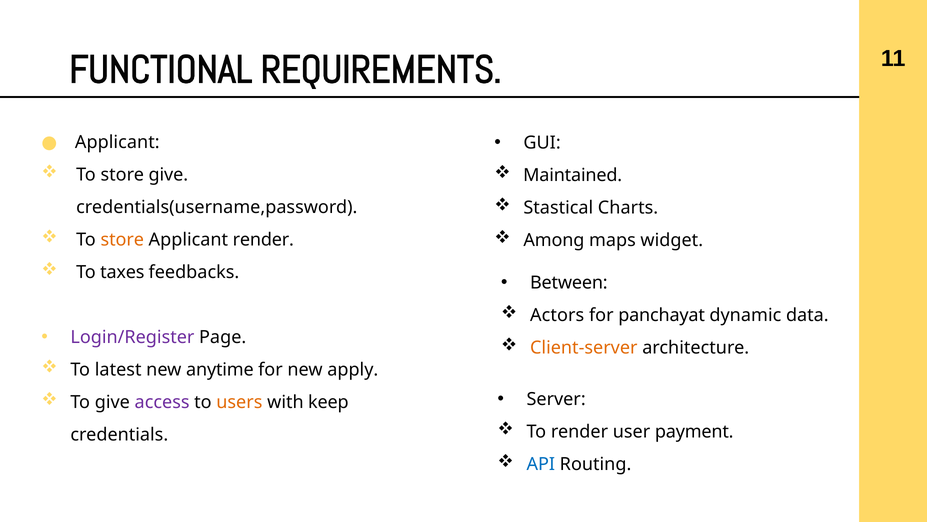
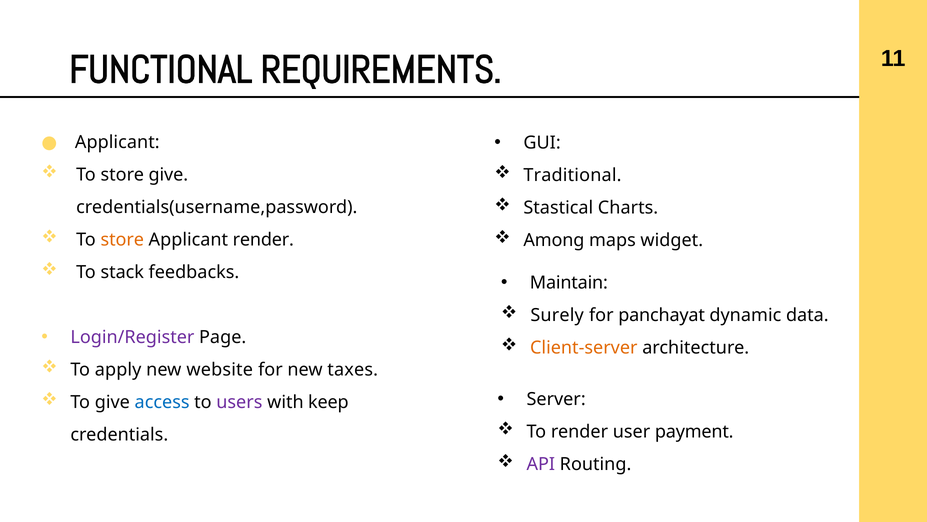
Maintained: Maintained -> Traditional
taxes: taxes -> stack
Between: Between -> Maintain
Actors: Actors -> Surely
latest: latest -> apply
anytime: anytime -> website
apply: apply -> taxes
access colour: purple -> blue
users colour: orange -> purple
API colour: blue -> purple
